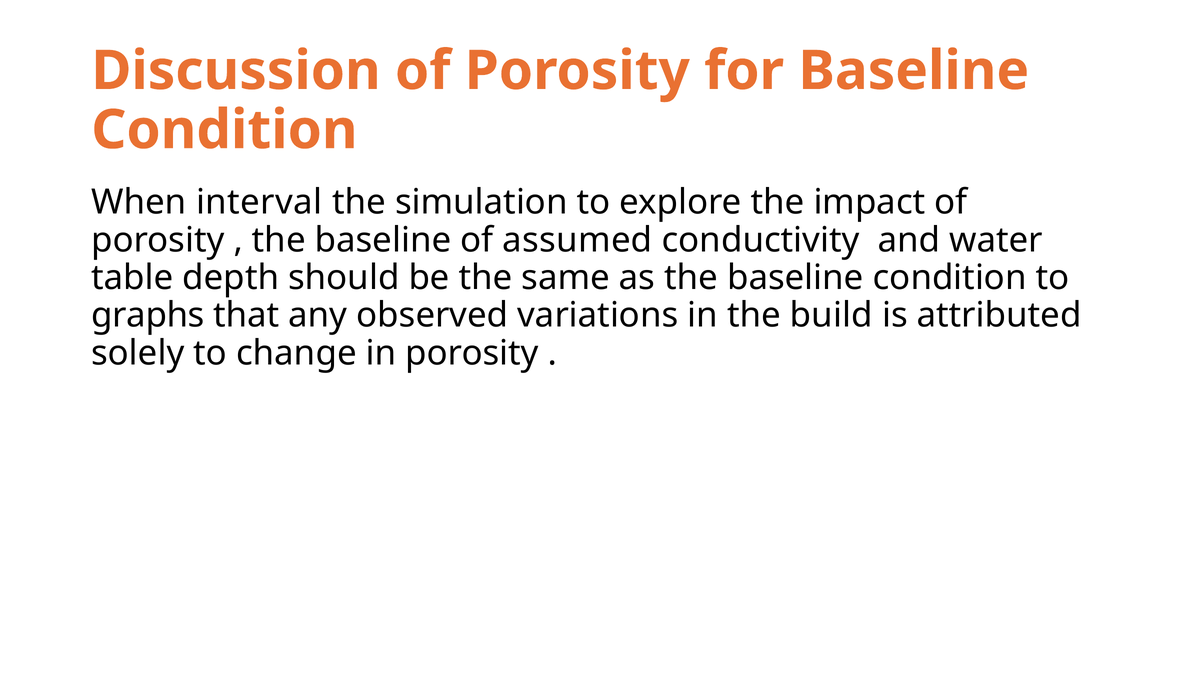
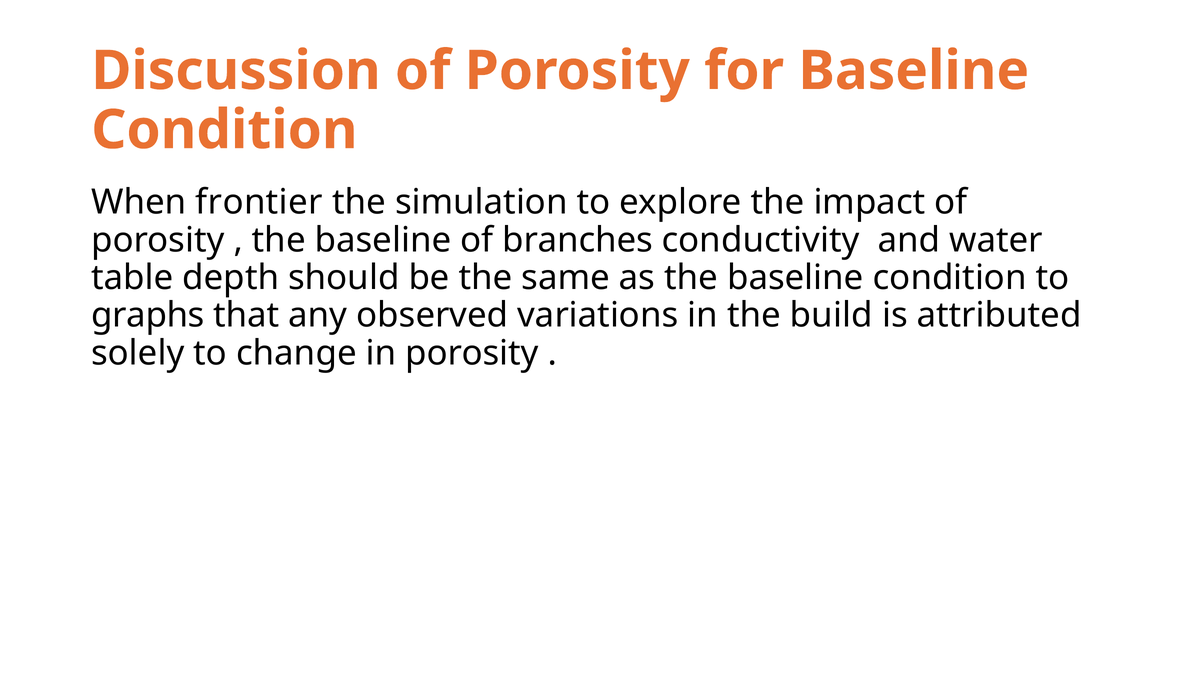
interval: interval -> frontier
assumed: assumed -> branches
